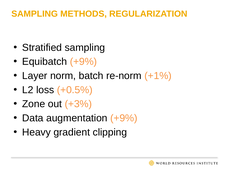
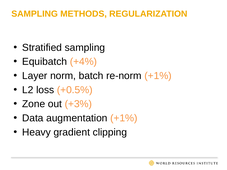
Equibatch +9%: +9% -> +4%
augmentation +9%: +9% -> +1%
